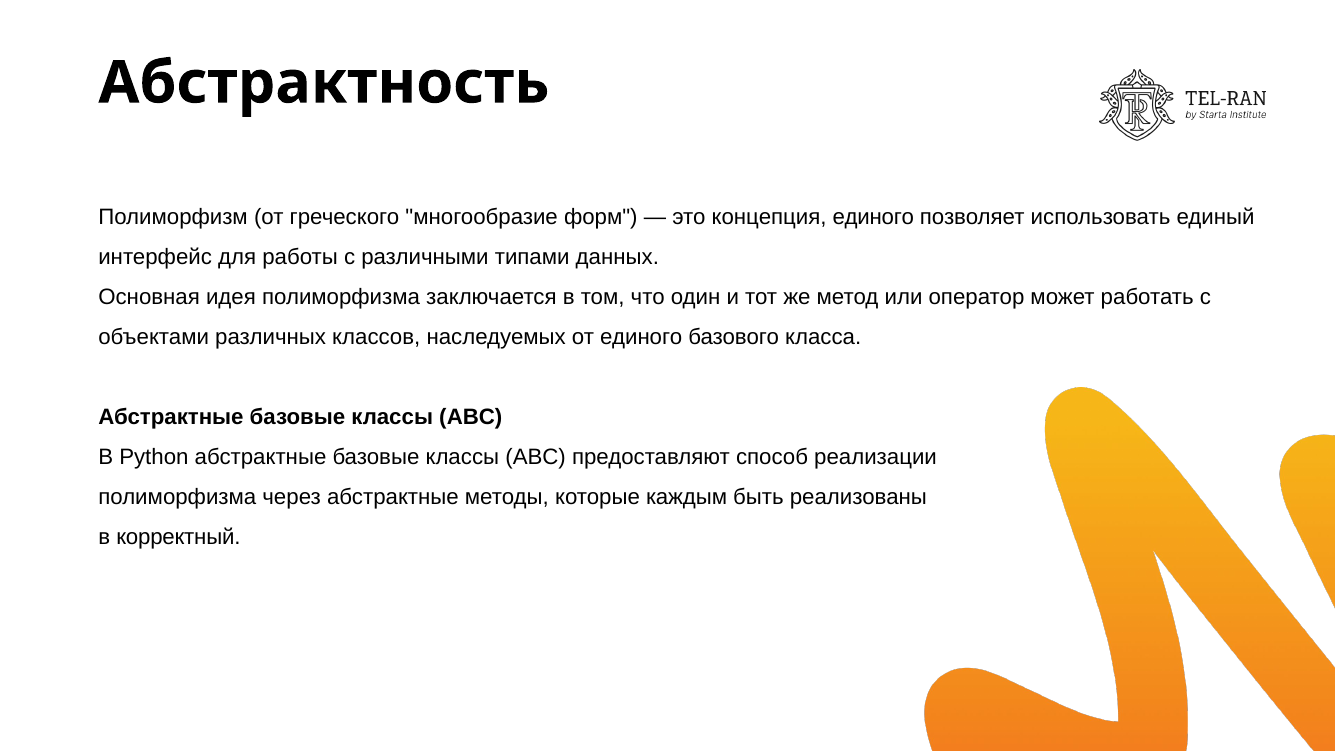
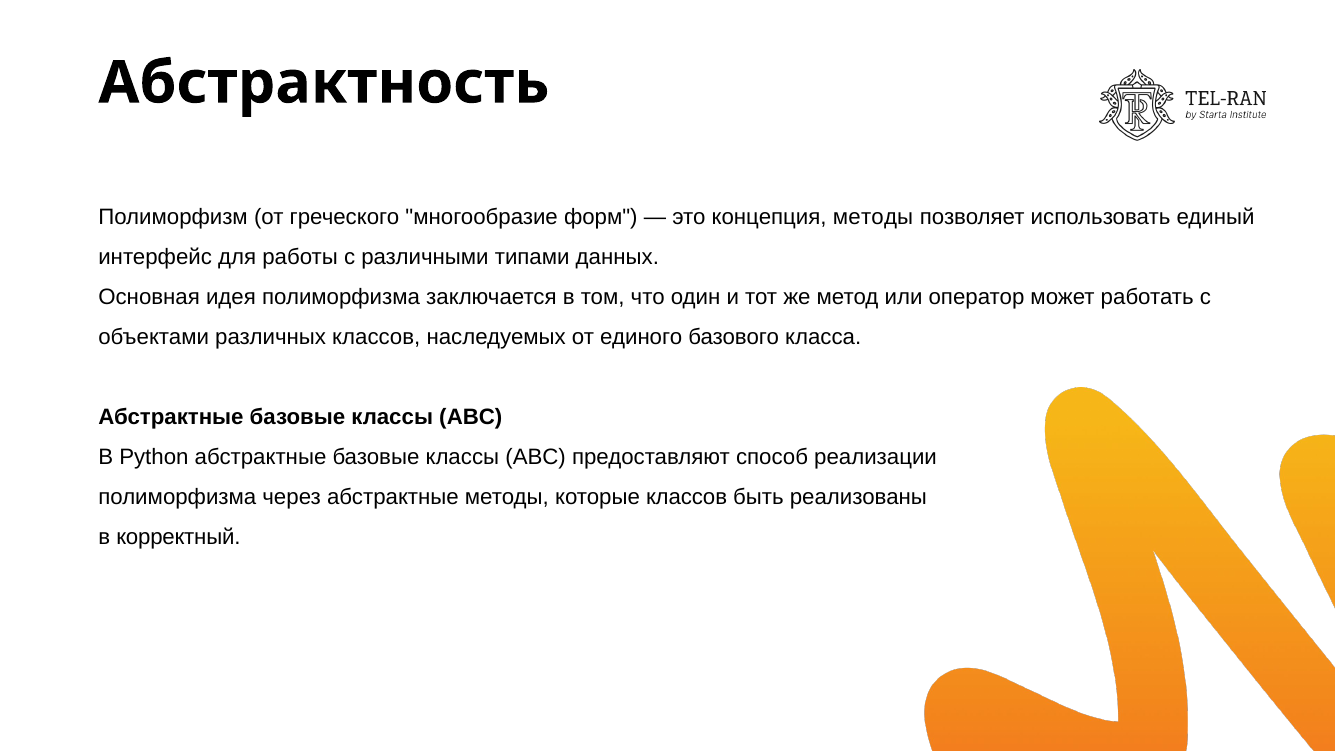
концепция единого: единого -> методы
которые каждым: каждым -> классов
